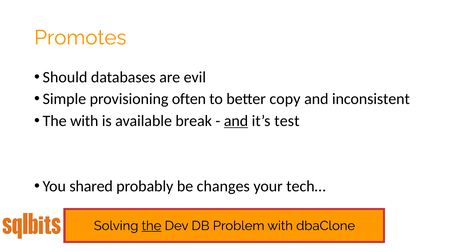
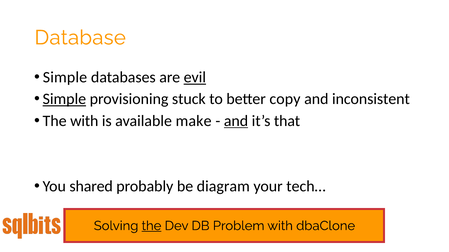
Promotes: Promotes -> Database
Should at (65, 77): Should -> Simple
evil underline: none -> present
Simple at (64, 99) underline: none -> present
often: often -> stuck
break: break -> make
test: test -> that
changes: changes -> diagram
